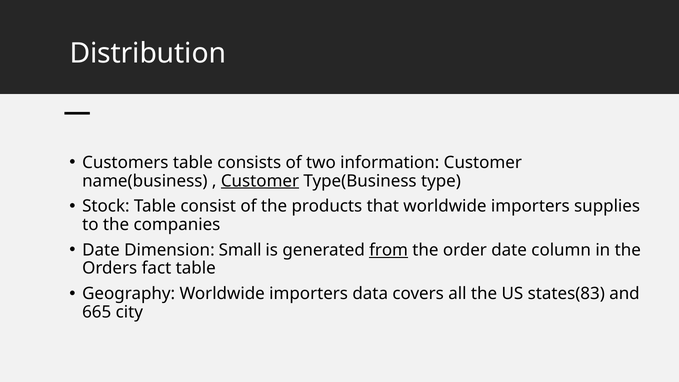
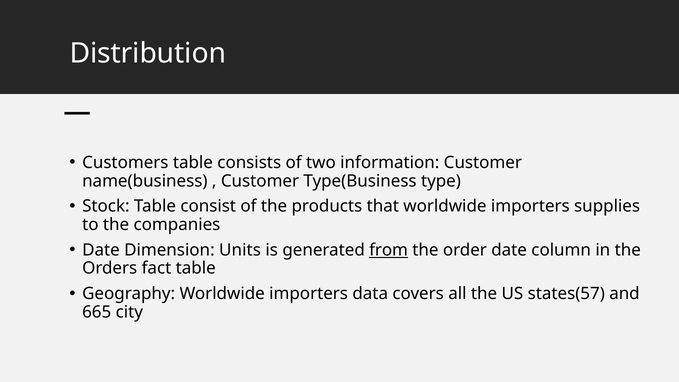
Customer at (260, 181) underline: present -> none
Small: Small -> Units
states(83: states(83 -> states(57
